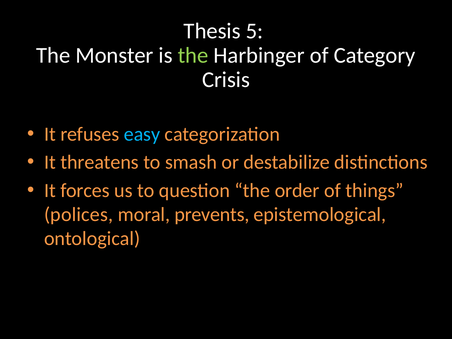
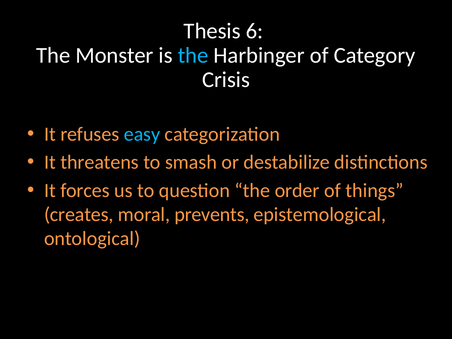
5: 5 -> 6
the at (193, 55) colour: light green -> light blue
polices: polices -> creates
